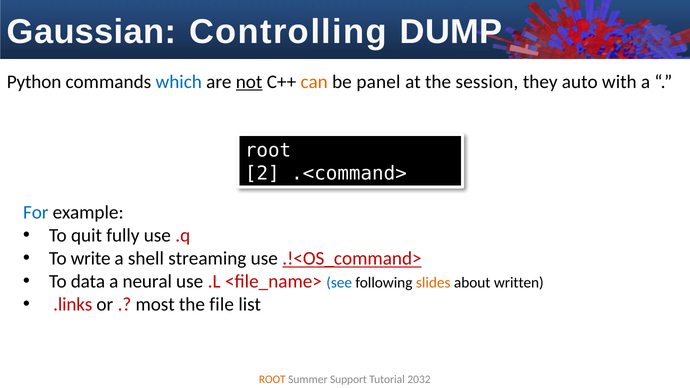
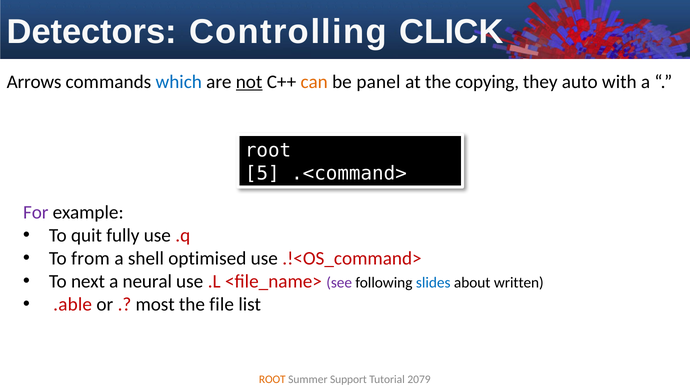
Gaussian: Gaussian -> Detectors
DUMP: DUMP -> CLICK
Python: Python -> Arrows
session: session -> copying
2: 2 -> 5
For colour: blue -> purple
write: write -> from
streaming: streaming -> optimised
.!<OS_command> underline: present -> none
data: data -> next
see colour: blue -> purple
slides colour: orange -> blue
.links: .links -> .able
2032: 2032 -> 2079
